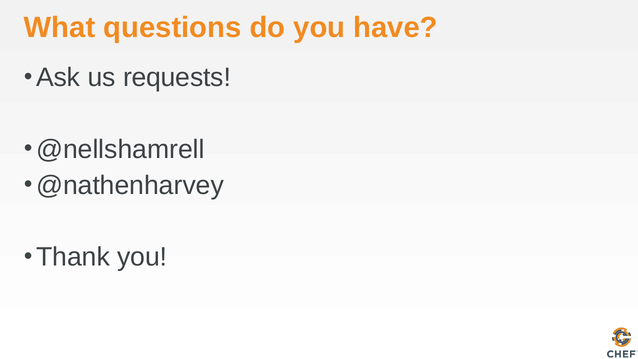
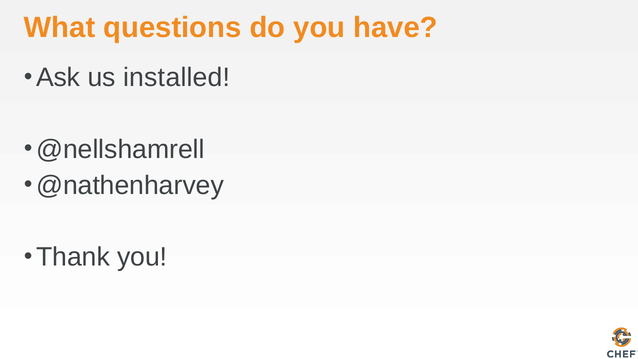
requests: requests -> installed
